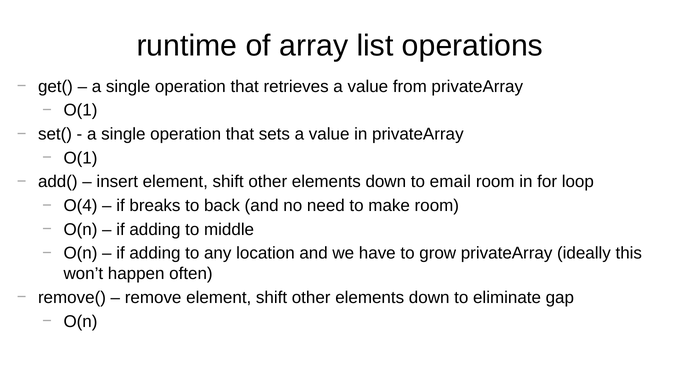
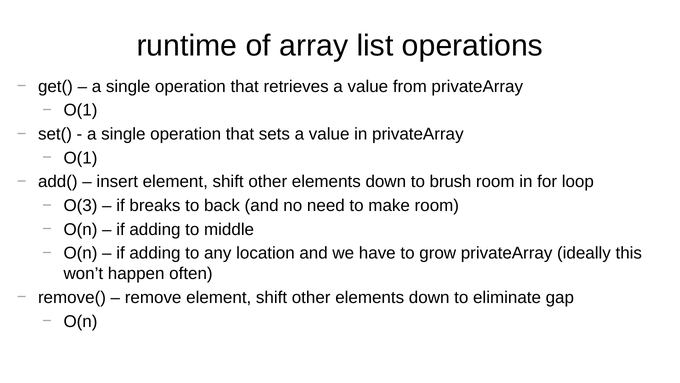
email: email -> brush
O(4: O(4 -> O(3
